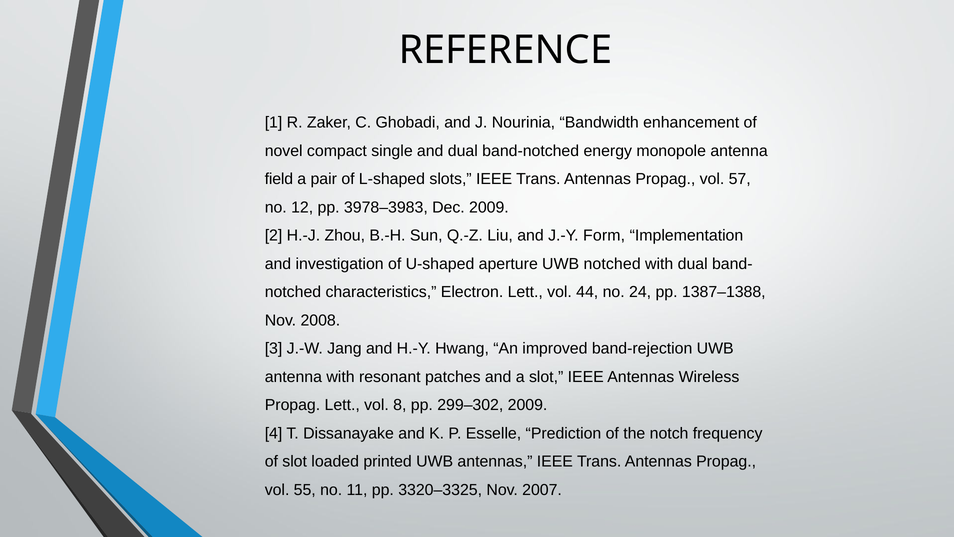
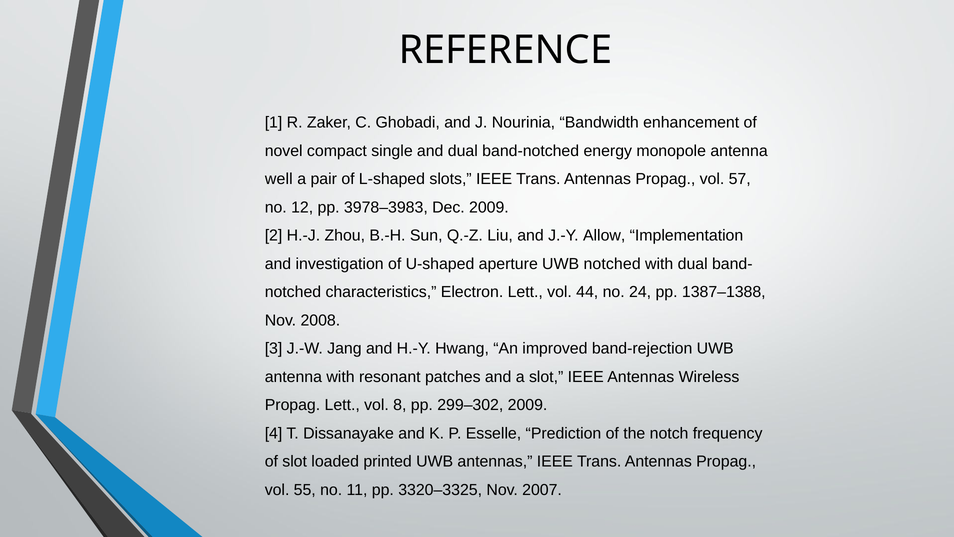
field: field -> well
Form: Form -> Allow
